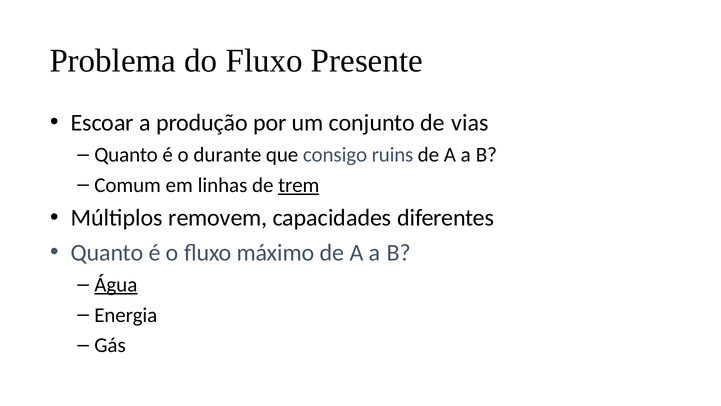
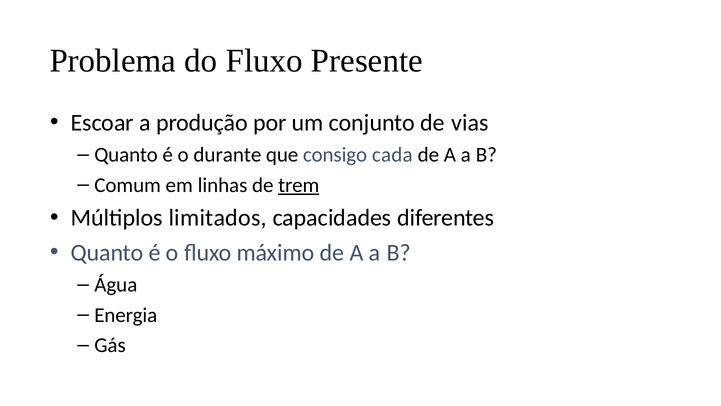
ruins: ruins -> cada
removem: removem -> limitados
Água underline: present -> none
